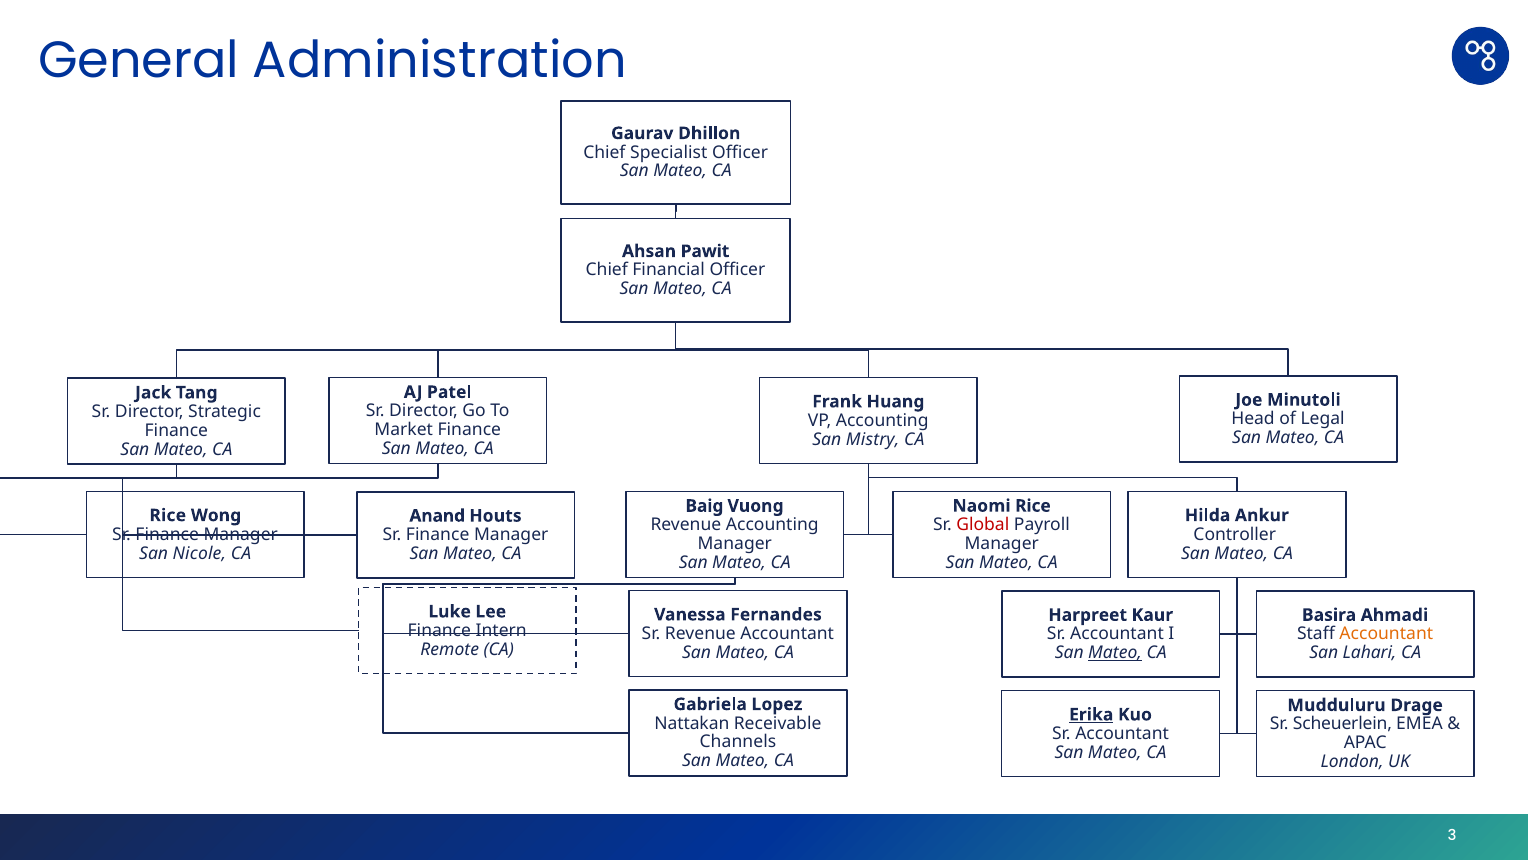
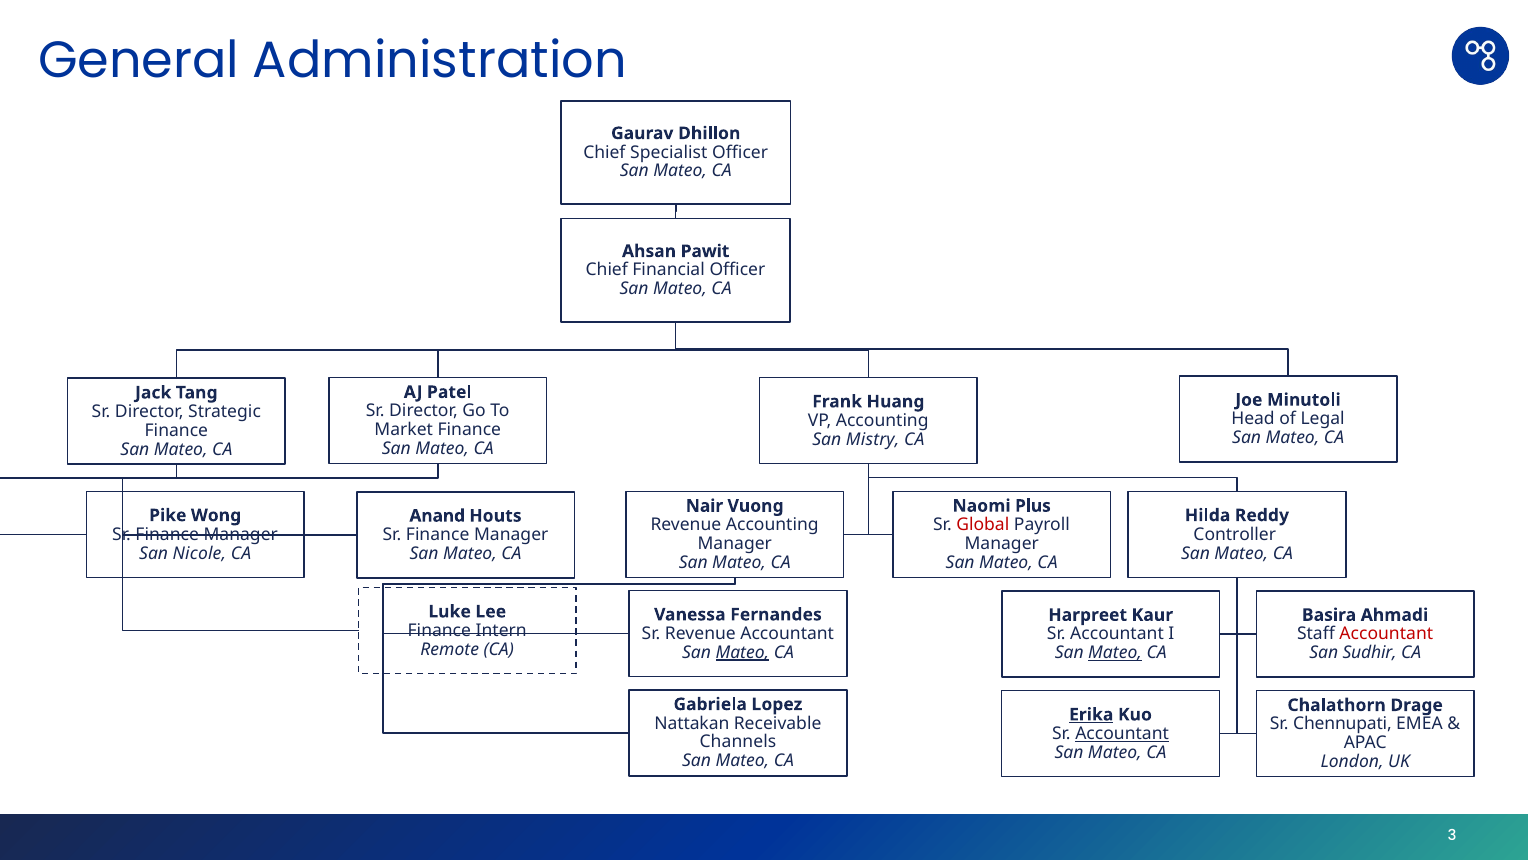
Baig: Baig -> Nair
Naomi Rice: Rice -> Plus
Rice at (168, 515): Rice -> Pike
Ankur: Ankur -> Reddy
Accountant at (1386, 634) colour: orange -> red
Mateo at (742, 652) underline: none -> present
Lahari: Lahari -> Sudhir
Mudduluru: Mudduluru -> Chalathorn
Scheuerlein: Scheuerlein -> Chennupati
Accountant at (1122, 733) underline: none -> present
